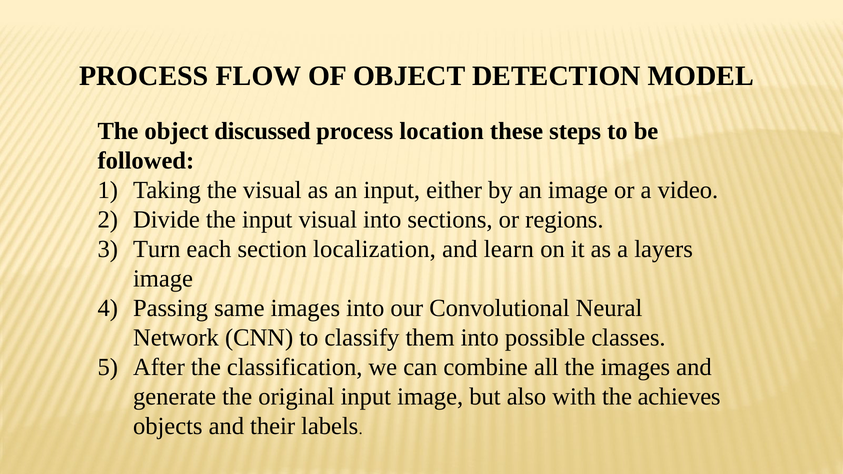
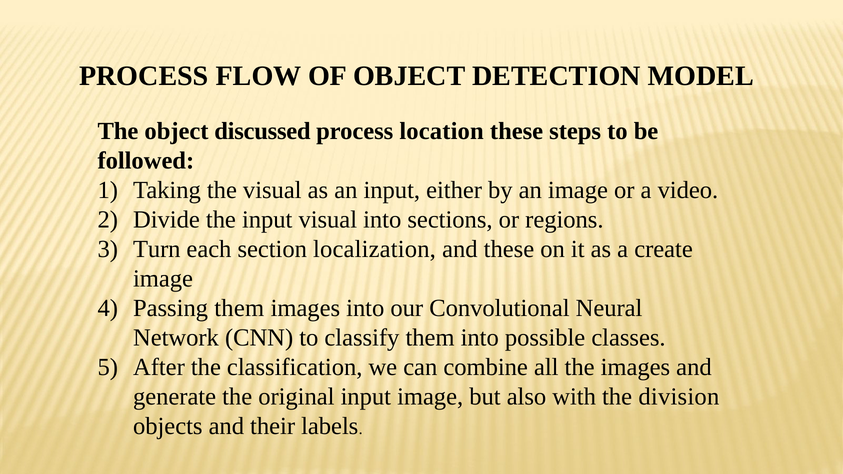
and learn: learn -> these
layers: layers -> create
Passing same: same -> them
achieves: achieves -> division
